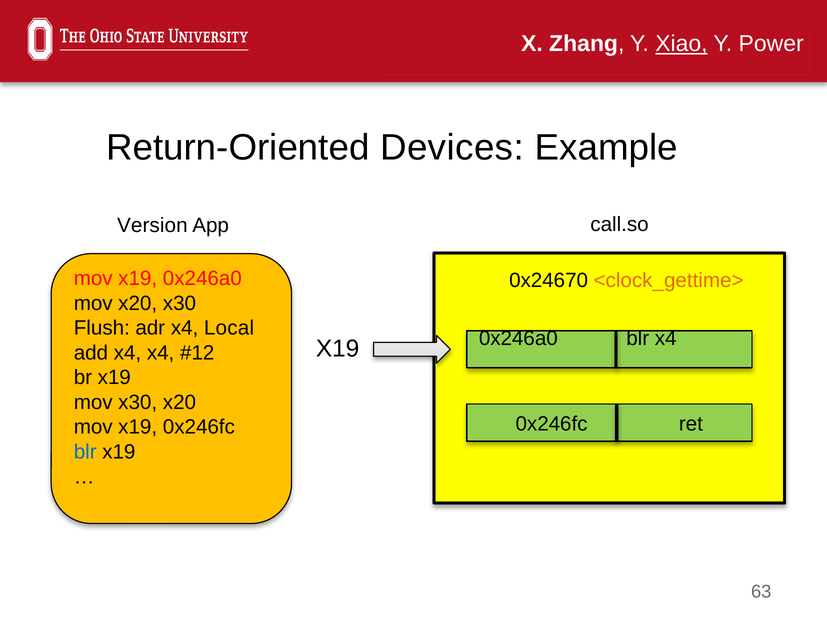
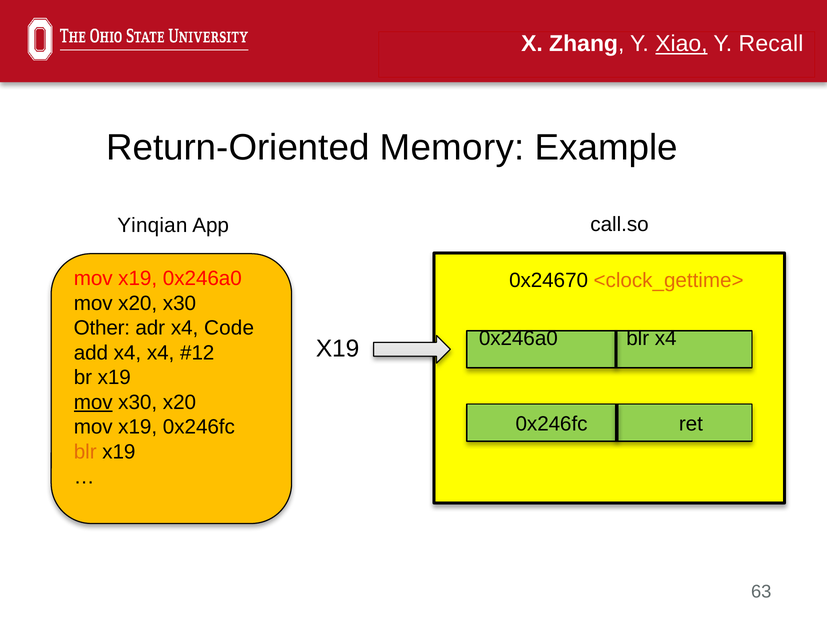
Power: Power -> Recall
Devices: Devices -> Memory
Version: Version -> Yinqian
Flush: Flush -> Other
Local: Local -> Code
mov at (93, 403) underline: none -> present
blr at (85, 452) colour: blue -> orange
